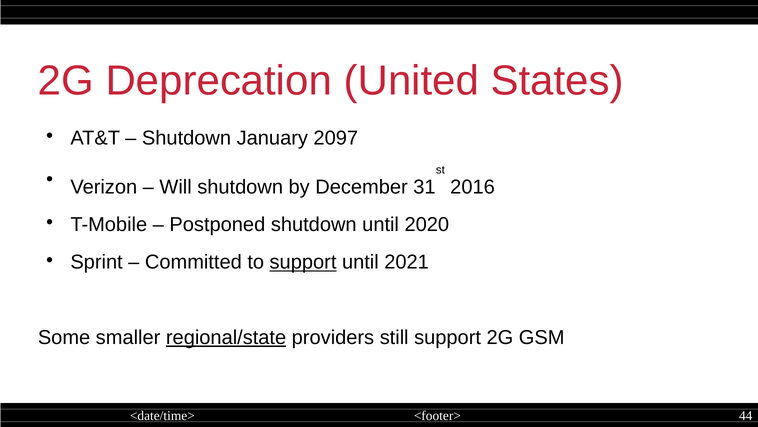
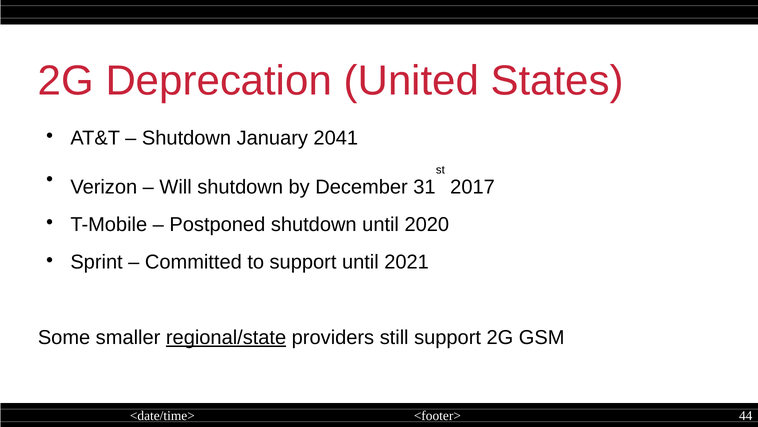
2097: 2097 -> 2041
2016: 2016 -> 2017
support at (303, 262) underline: present -> none
